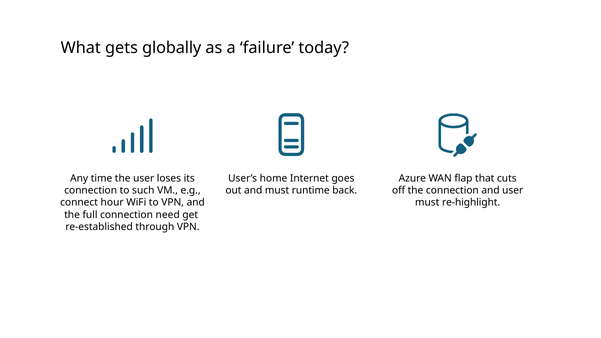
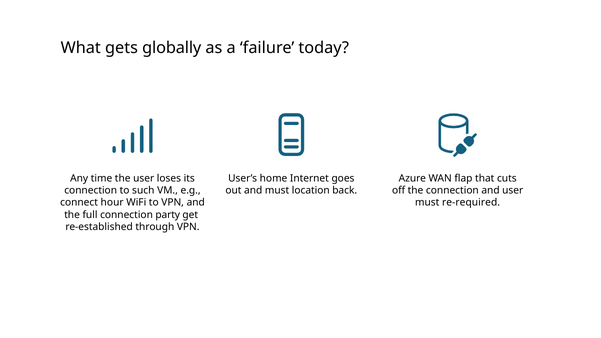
runtime: runtime -> location
re-highlight: re-highlight -> re-required
need: need -> party
